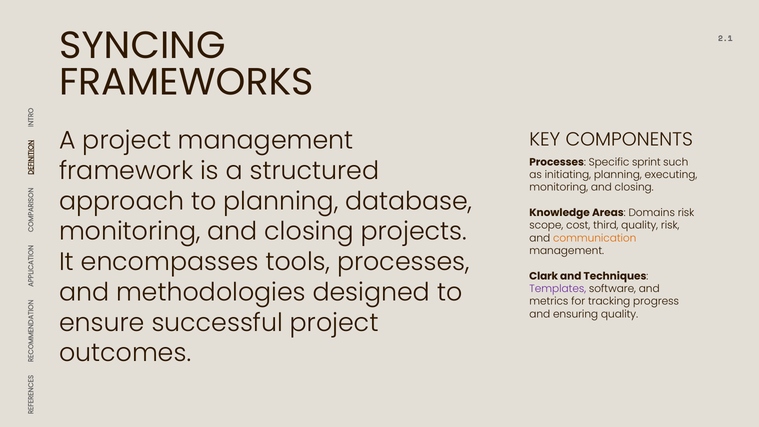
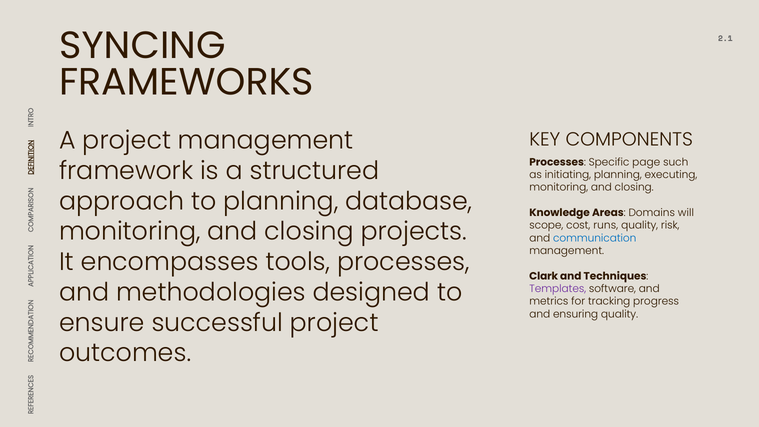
sprint: sprint -> page
Domains risk: risk -> will
third: third -> runs
communication colour: orange -> blue
